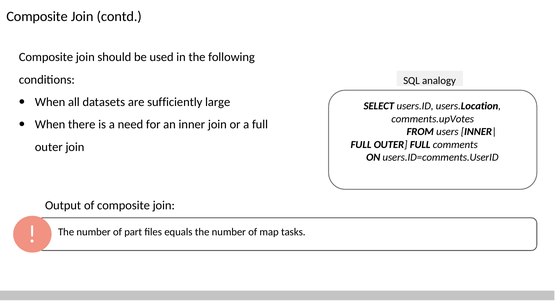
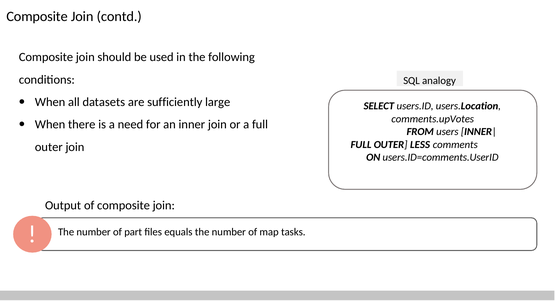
OUTER FULL: FULL -> LESS
